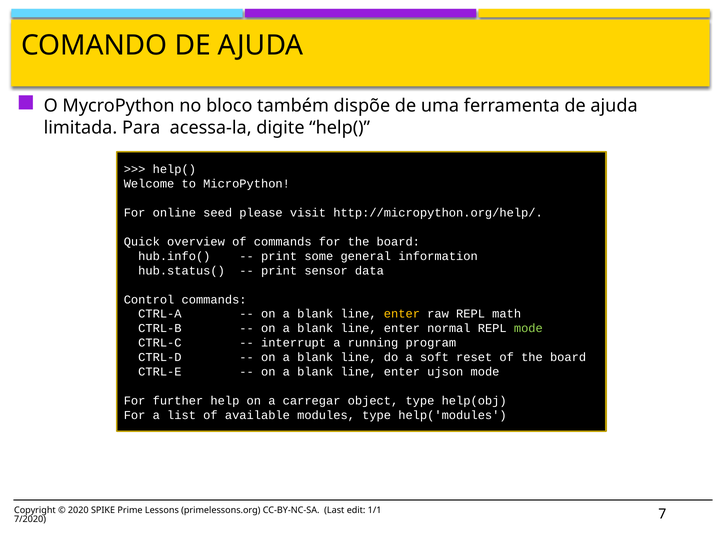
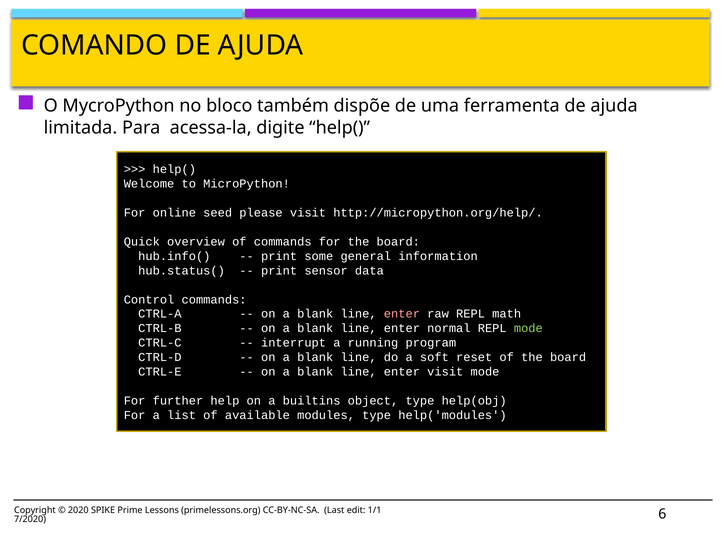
enter at (402, 314) colour: yellow -> pink
enter ujson: ujson -> visit
carregar: carregar -> builtins
7: 7 -> 6
